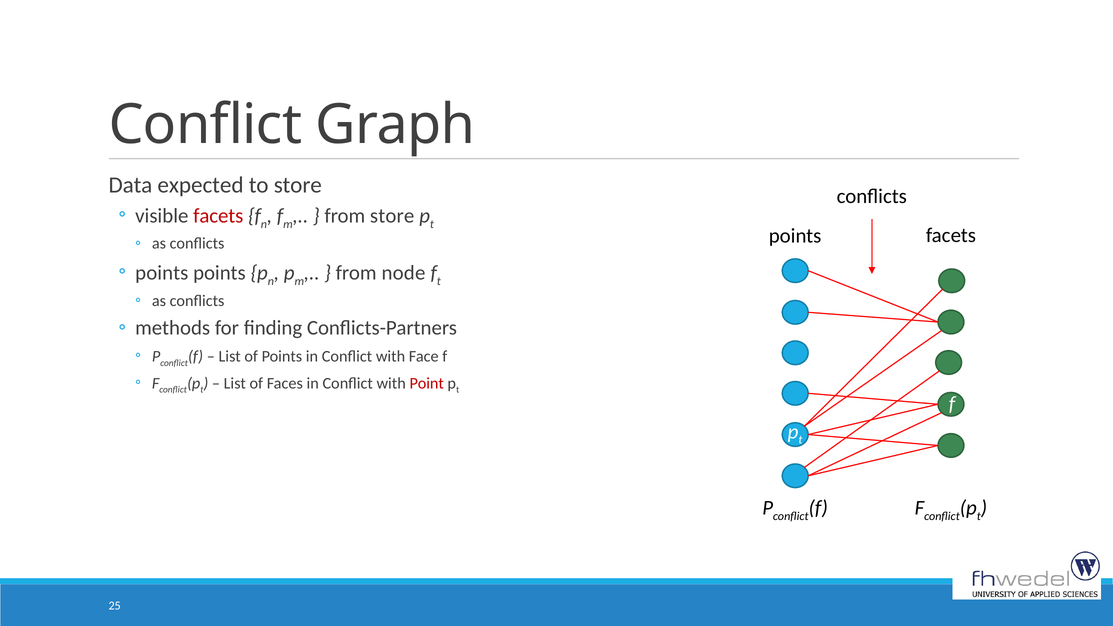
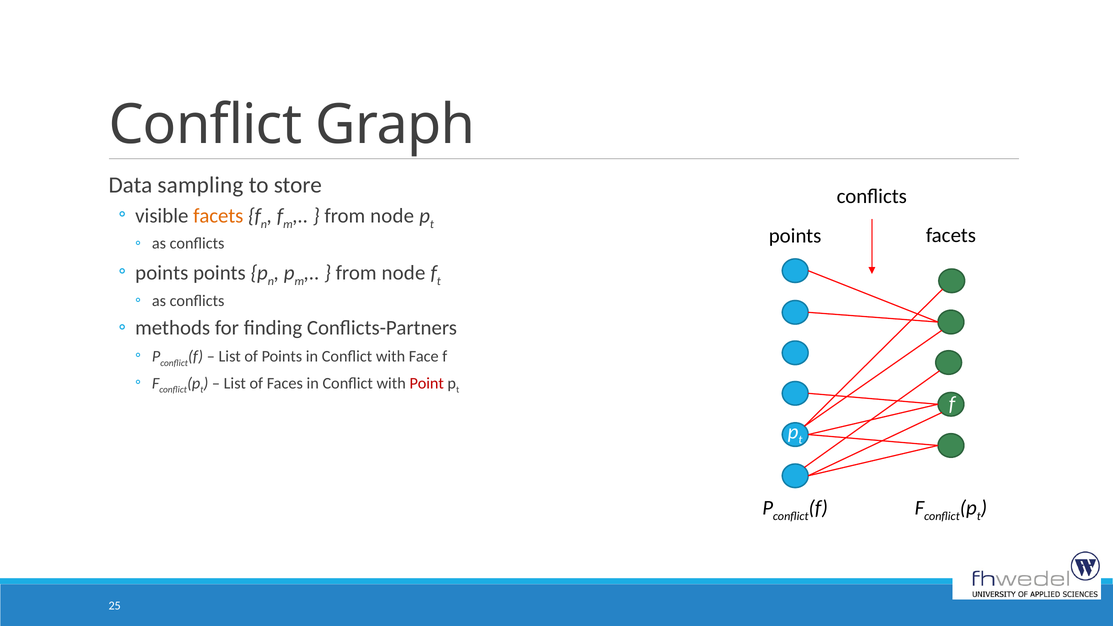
expected: expected -> sampling
facets at (218, 216) colour: red -> orange
store at (392, 216): store -> node
